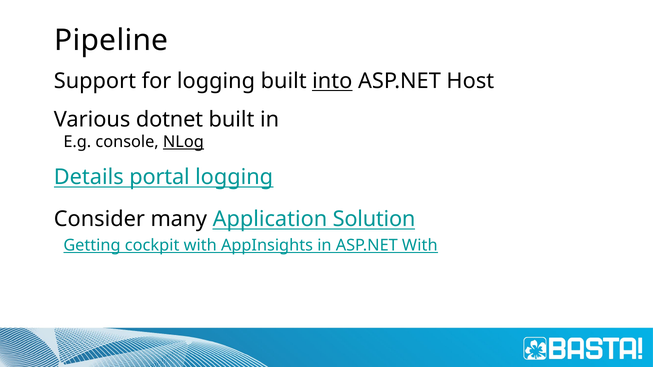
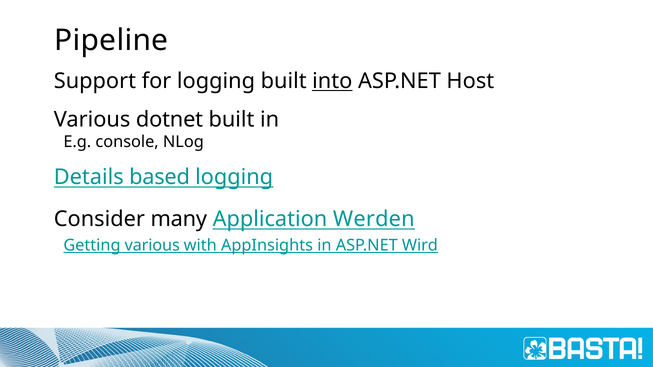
NLog underline: present -> none
portal: portal -> based
Solution: Solution -> Werden
Getting cockpit: cockpit -> various
ASP.NET With: With -> Wird
